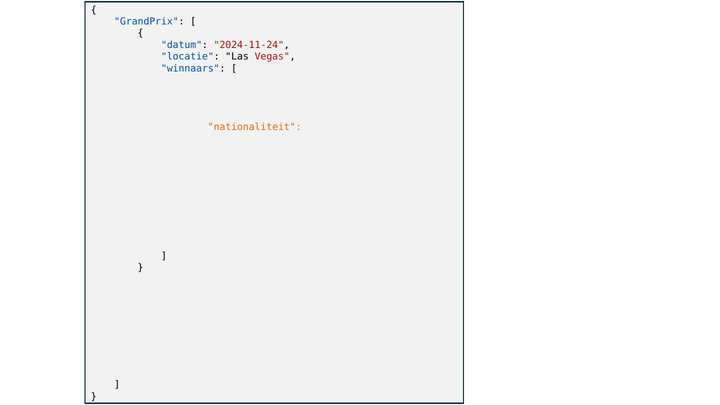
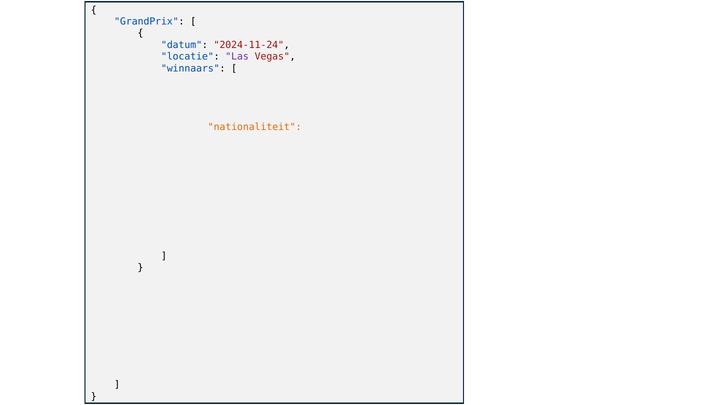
Las colour: black -> purple
